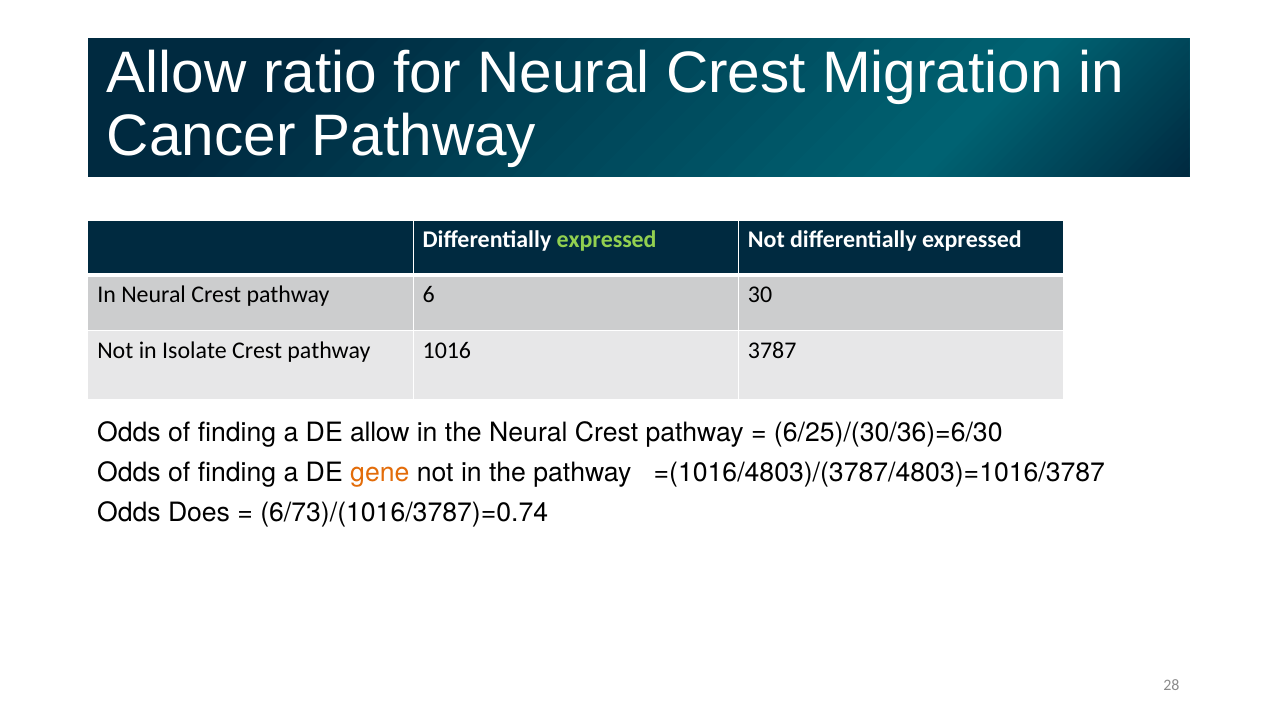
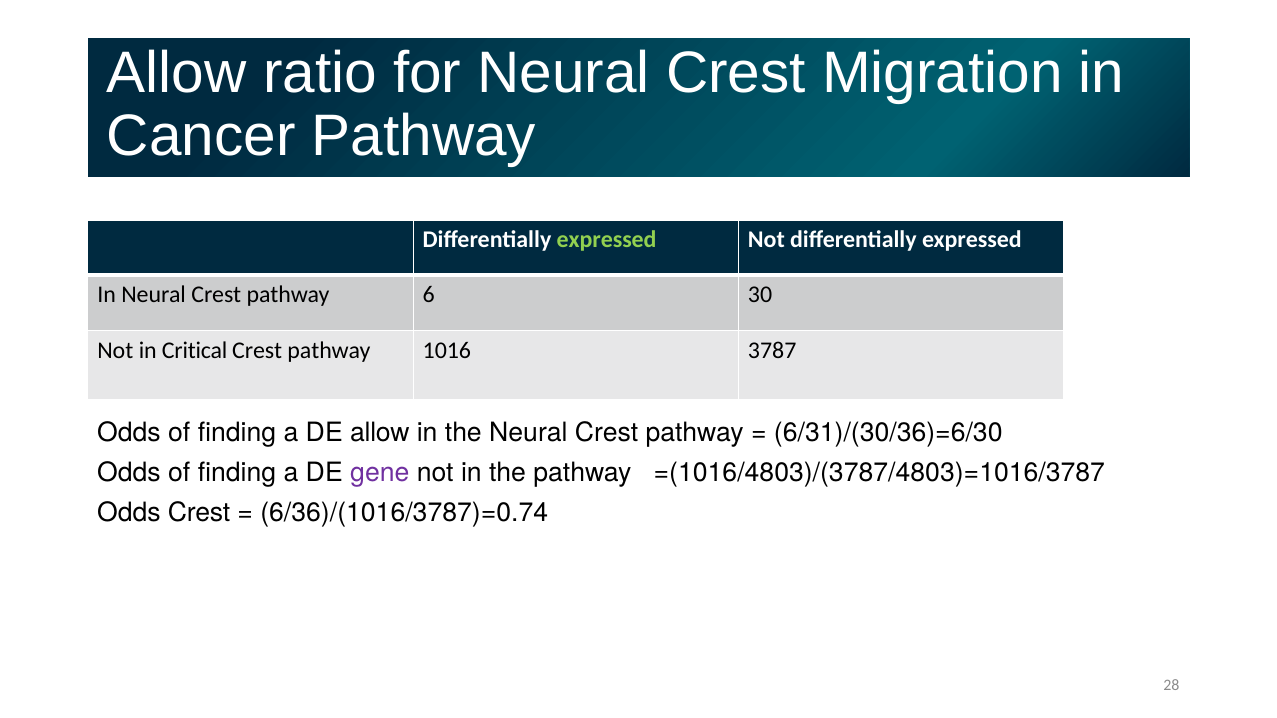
Isolate: Isolate -> Critical
6/25)/(30/36)=6/30: 6/25)/(30/36)=6/30 -> 6/31)/(30/36)=6/30
gene colour: orange -> purple
Odds Does: Does -> Crest
6/73)/(1016/3787)=0.74: 6/73)/(1016/3787)=0.74 -> 6/36)/(1016/3787)=0.74
